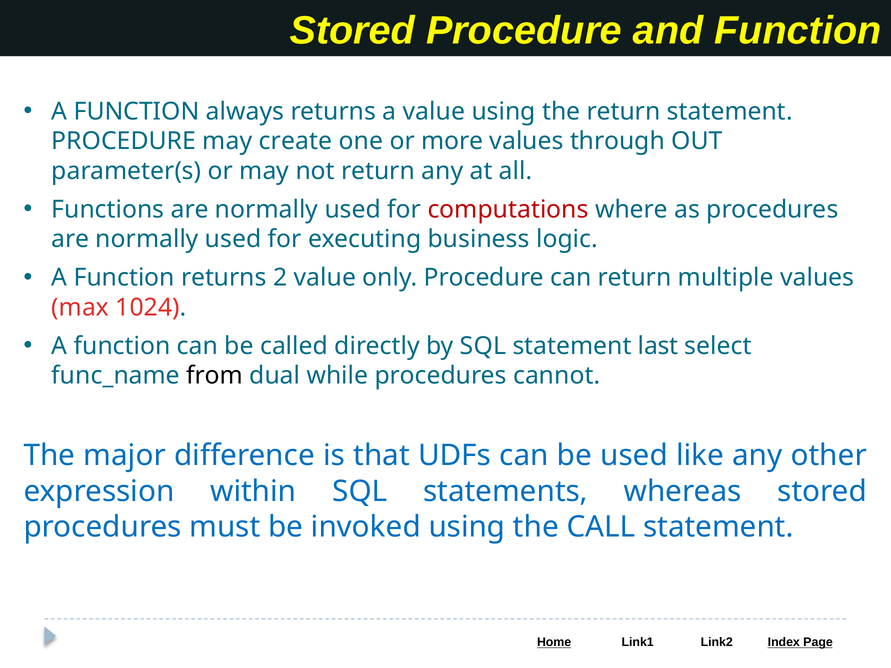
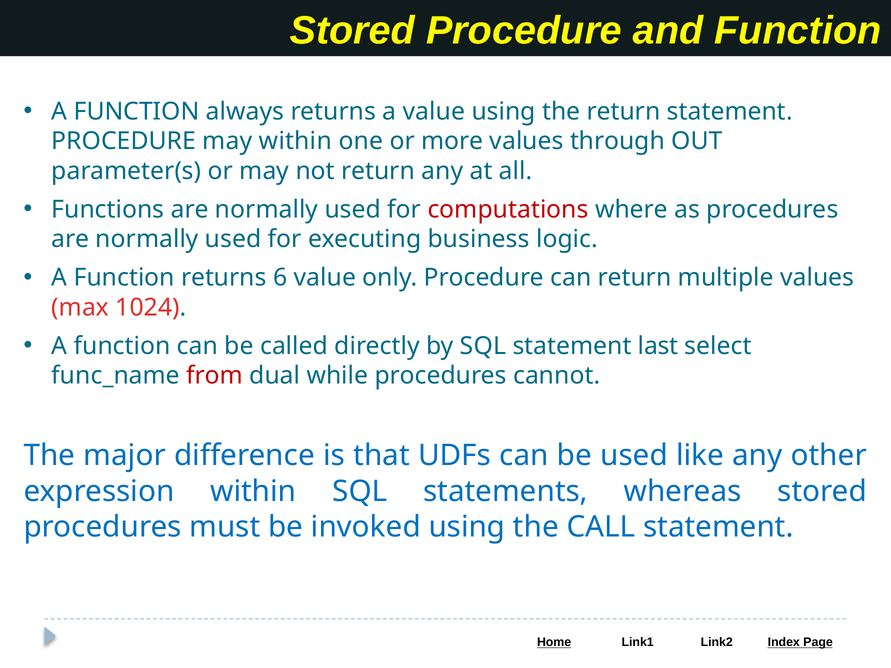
may create: create -> within
2: 2 -> 6
from colour: black -> red
